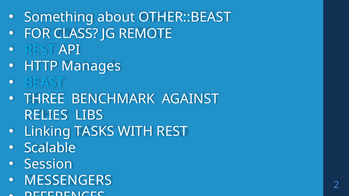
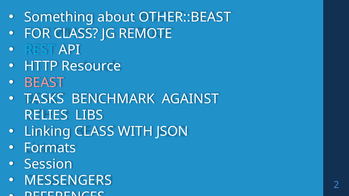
Manages: Manages -> Resource
BEAST colour: light blue -> pink
THREE: THREE -> TASKS
Linking TASKS: TASKS -> CLASS
WITH REST: REST -> JSON
Scalable: Scalable -> Formats
